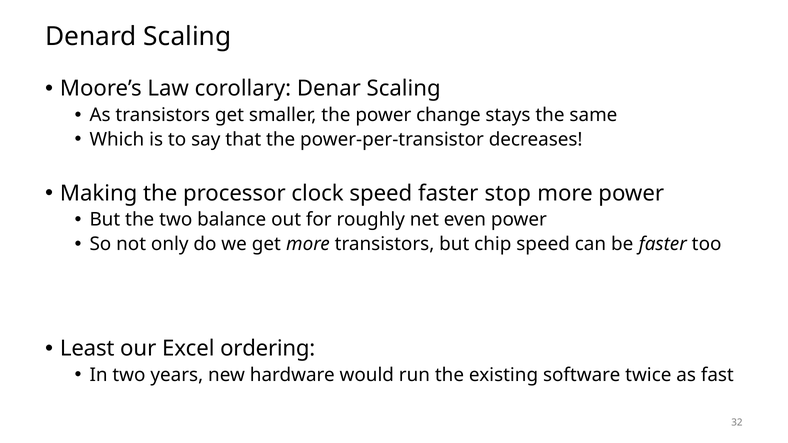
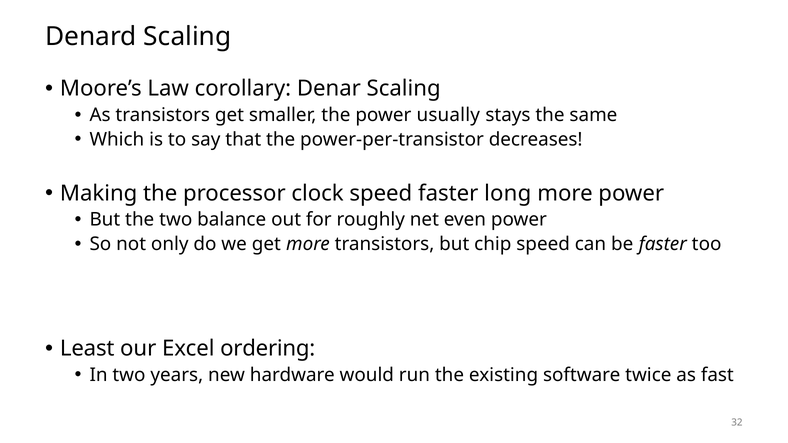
change: change -> usually
stop: stop -> long
